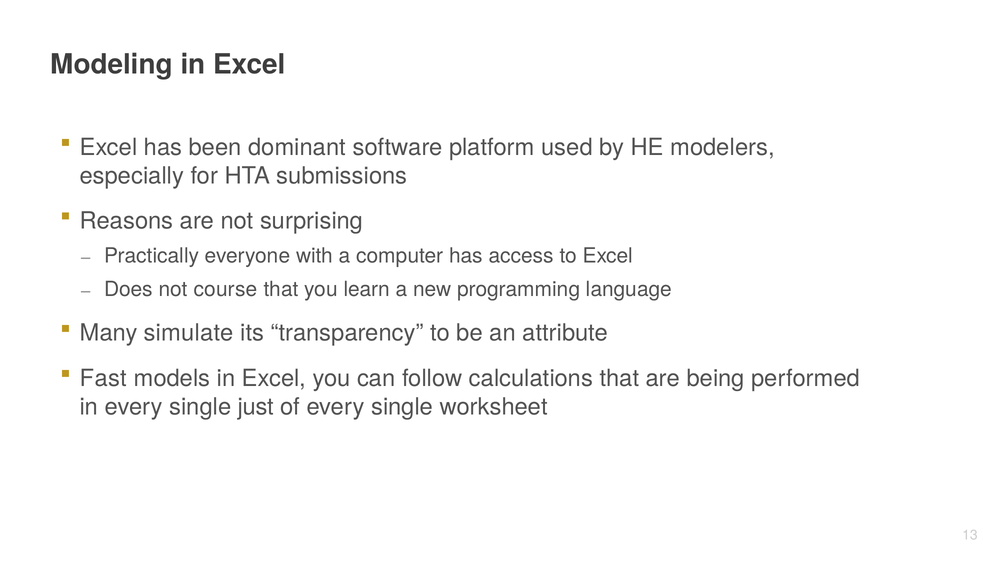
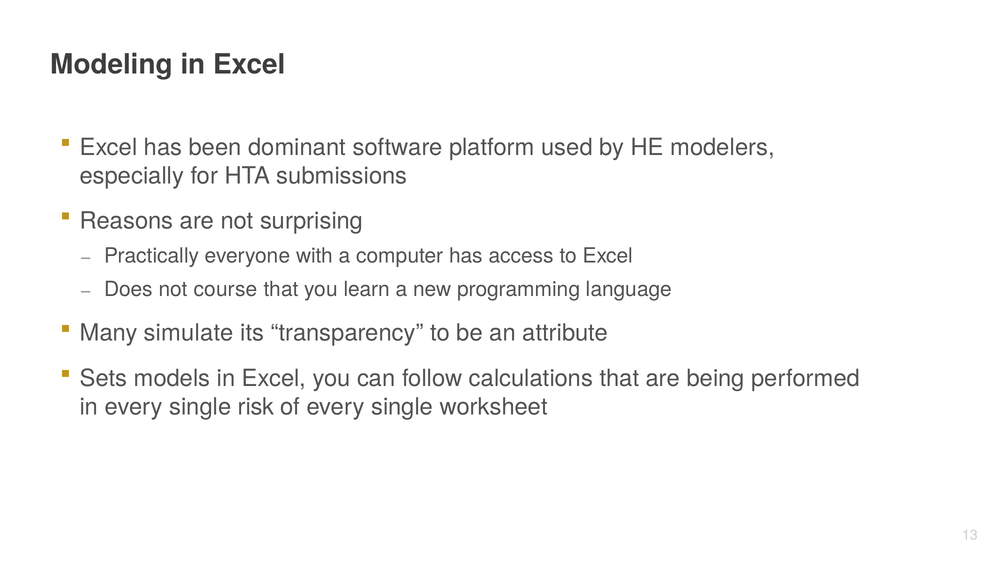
Fast: Fast -> Sets
just: just -> risk
